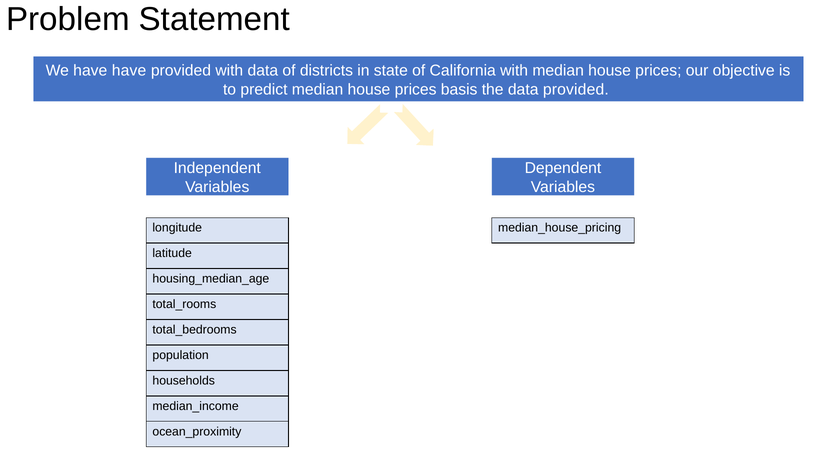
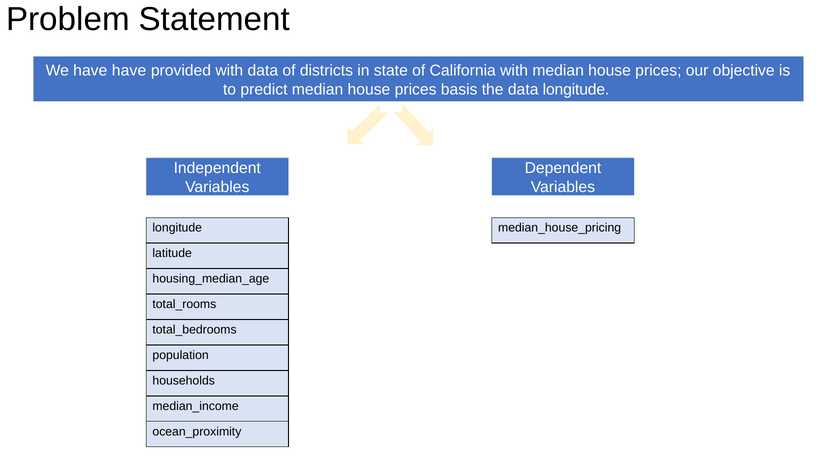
data provided: provided -> longitude
